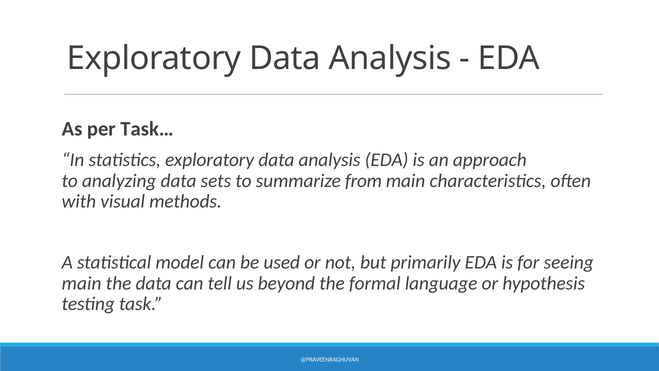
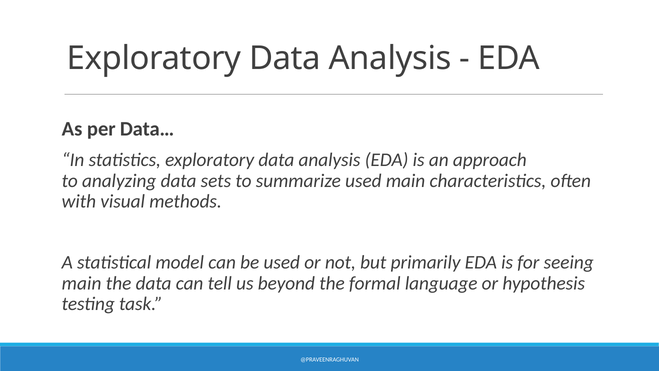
Task…: Task… -> Data…
summarize from: from -> used
